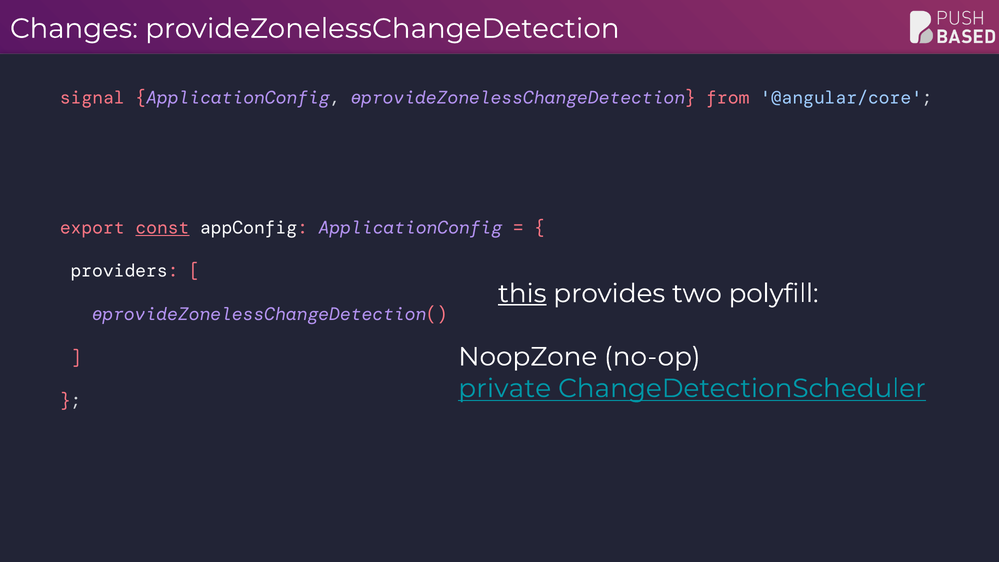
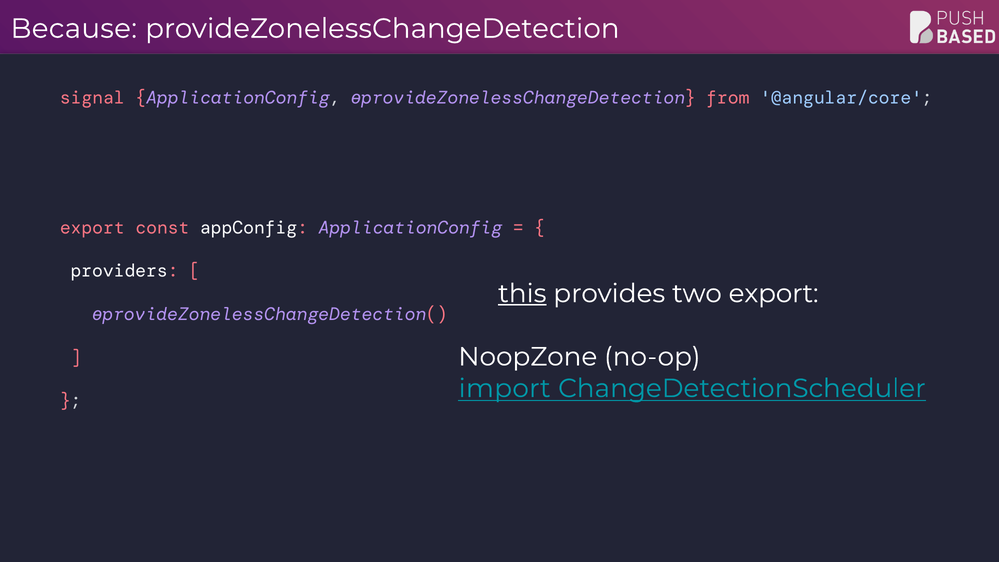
Changes: Changes -> Because
const underline: present -> none
two polyfill: polyfill -> export
private: private -> import
